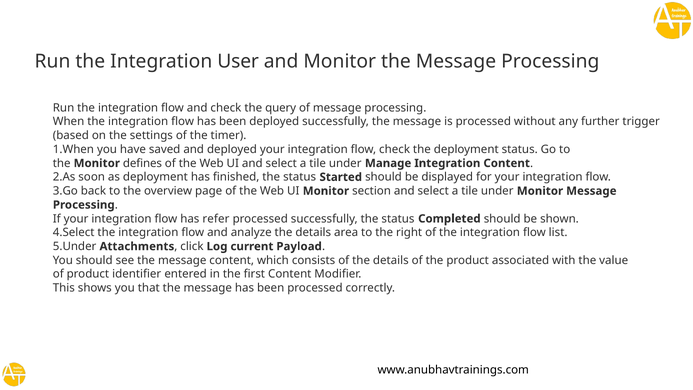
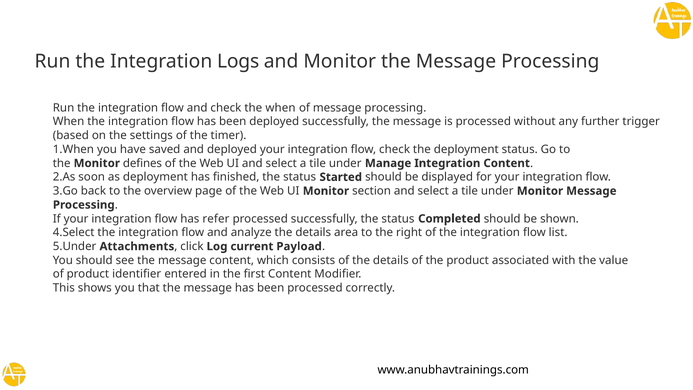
User: User -> Logs
the query: query -> when
